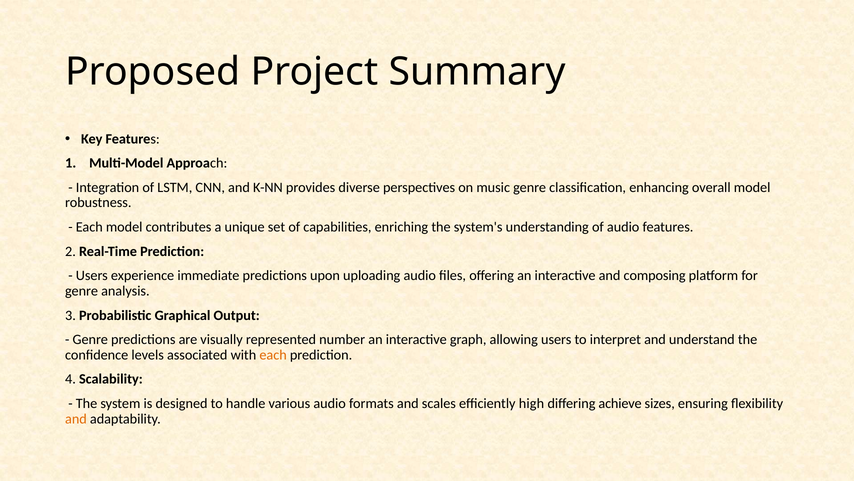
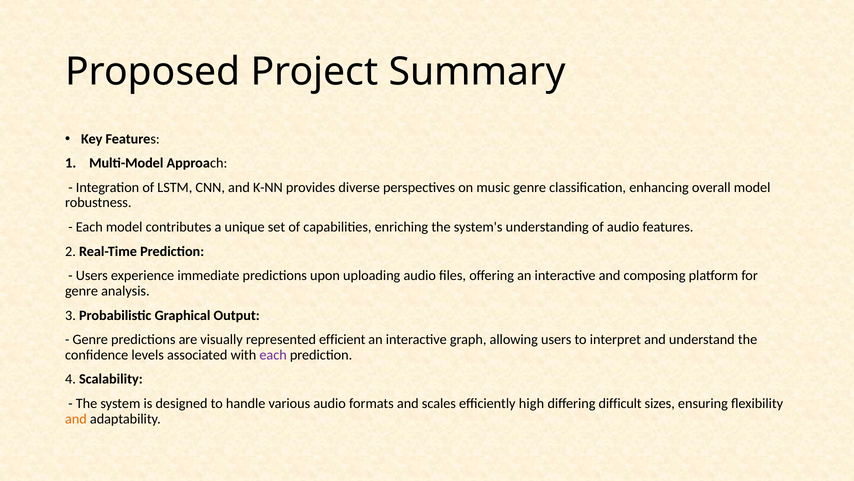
number: number -> efficient
each at (273, 355) colour: orange -> purple
achieve: achieve -> difficult
